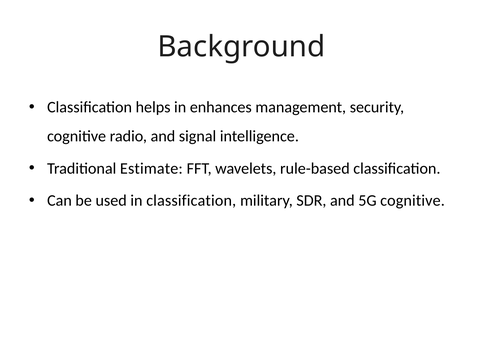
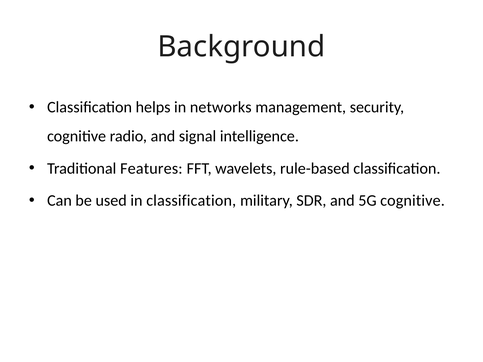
enhances: enhances -> networks
Estimate: Estimate -> Features
